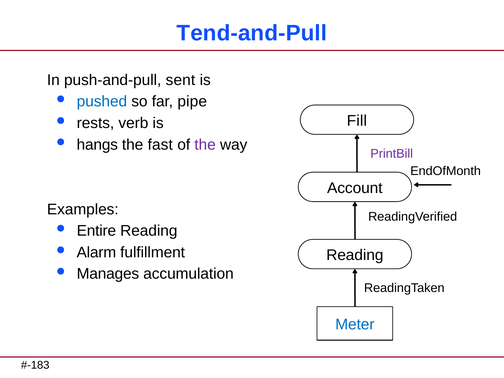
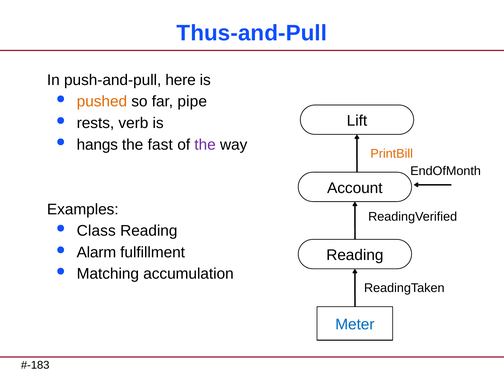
Tend-and-Pull: Tend-and-Pull -> Thus-and-Pull
sent: sent -> here
pushed colour: blue -> orange
Fill: Fill -> Lift
PrintBill colour: purple -> orange
Entire: Entire -> Class
Manages: Manages -> Matching
